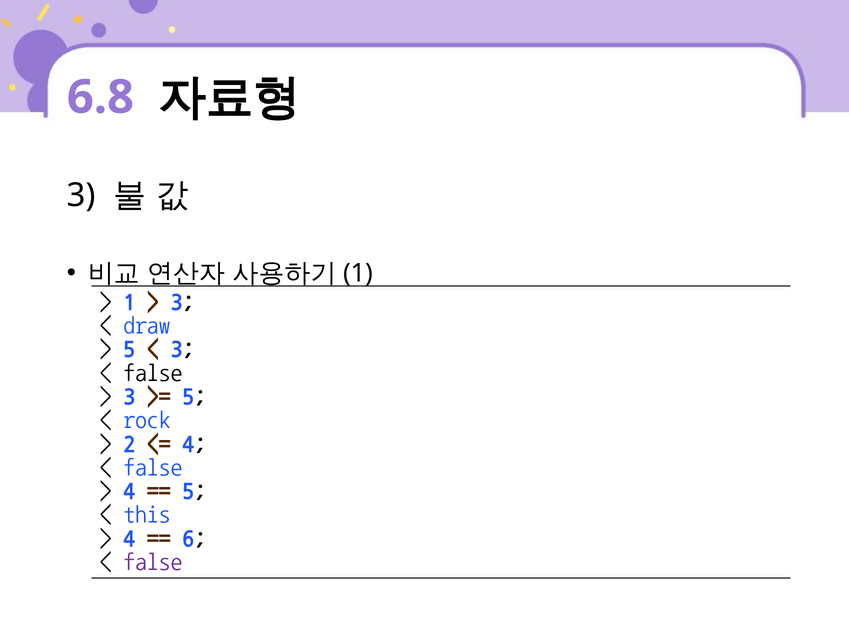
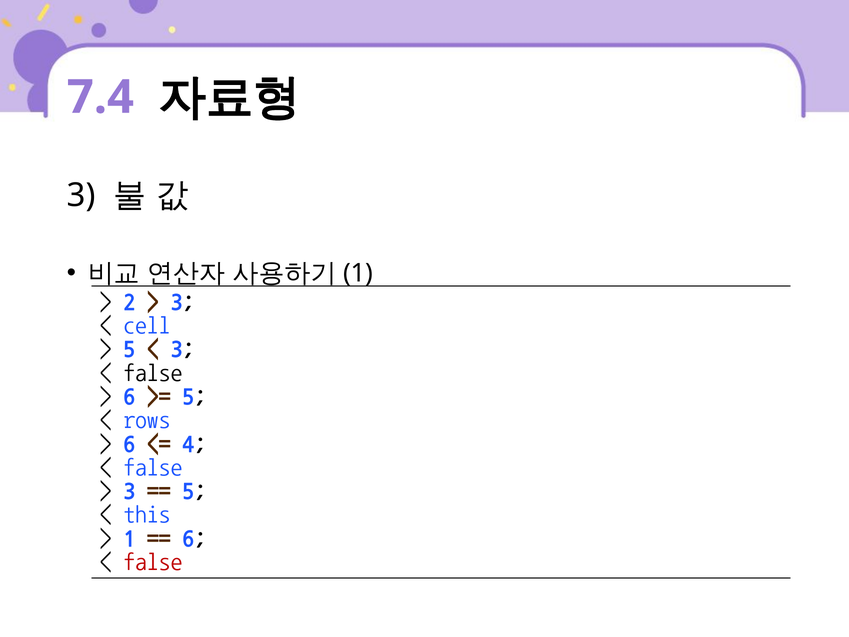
6.8: 6.8 -> 7.4
1 at (129, 301): 1 -> 2
draw: draw -> cell
3 at (129, 396): 3 -> 6
rock: rock -> rows
2 at (129, 443): 2 -> 6
4 at (129, 490): 4 -> 3
4 at (129, 538): 4 -> 1
false at (153, 561) colour: purple -> red
